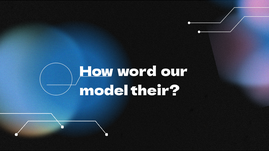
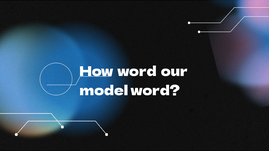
their at (155, 91): their -> word
